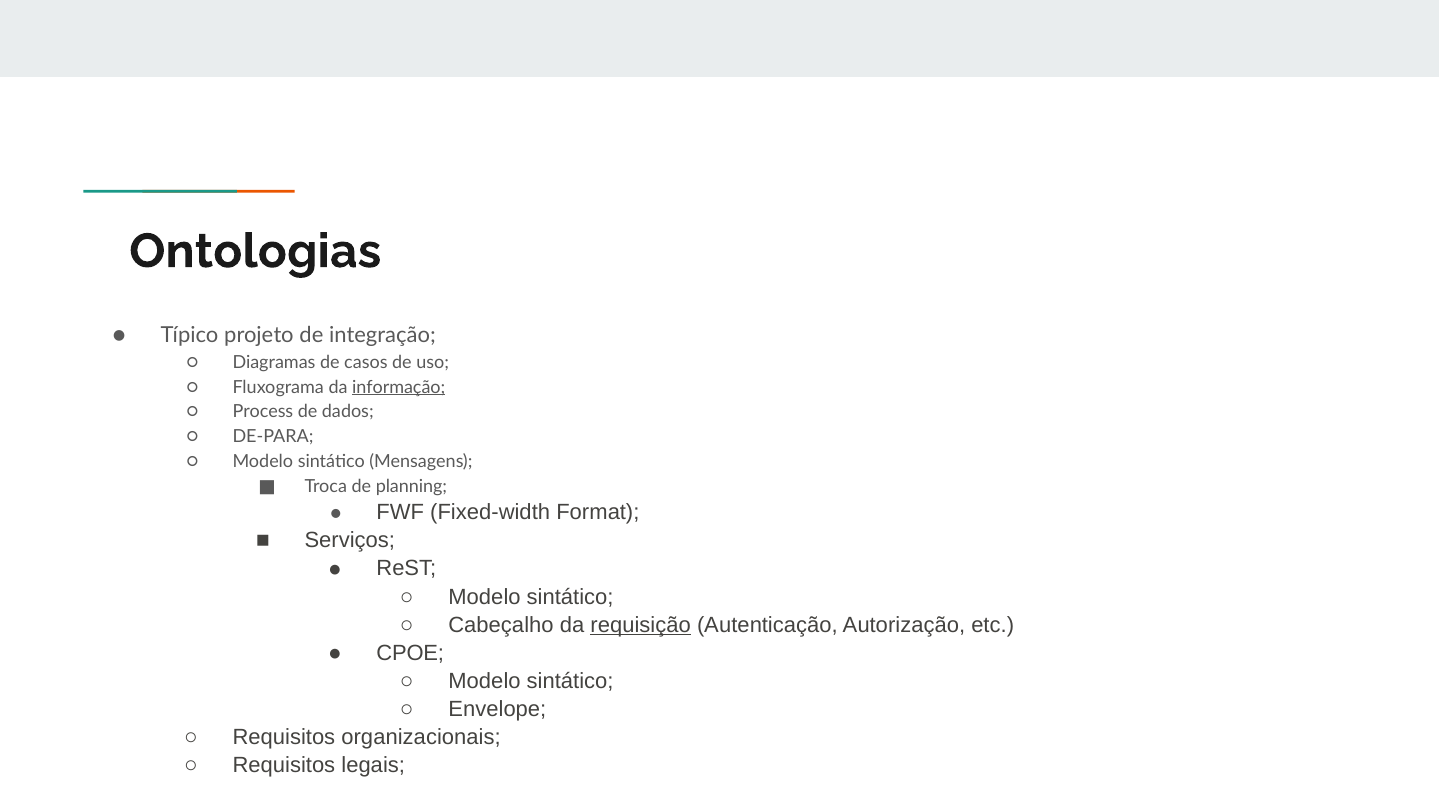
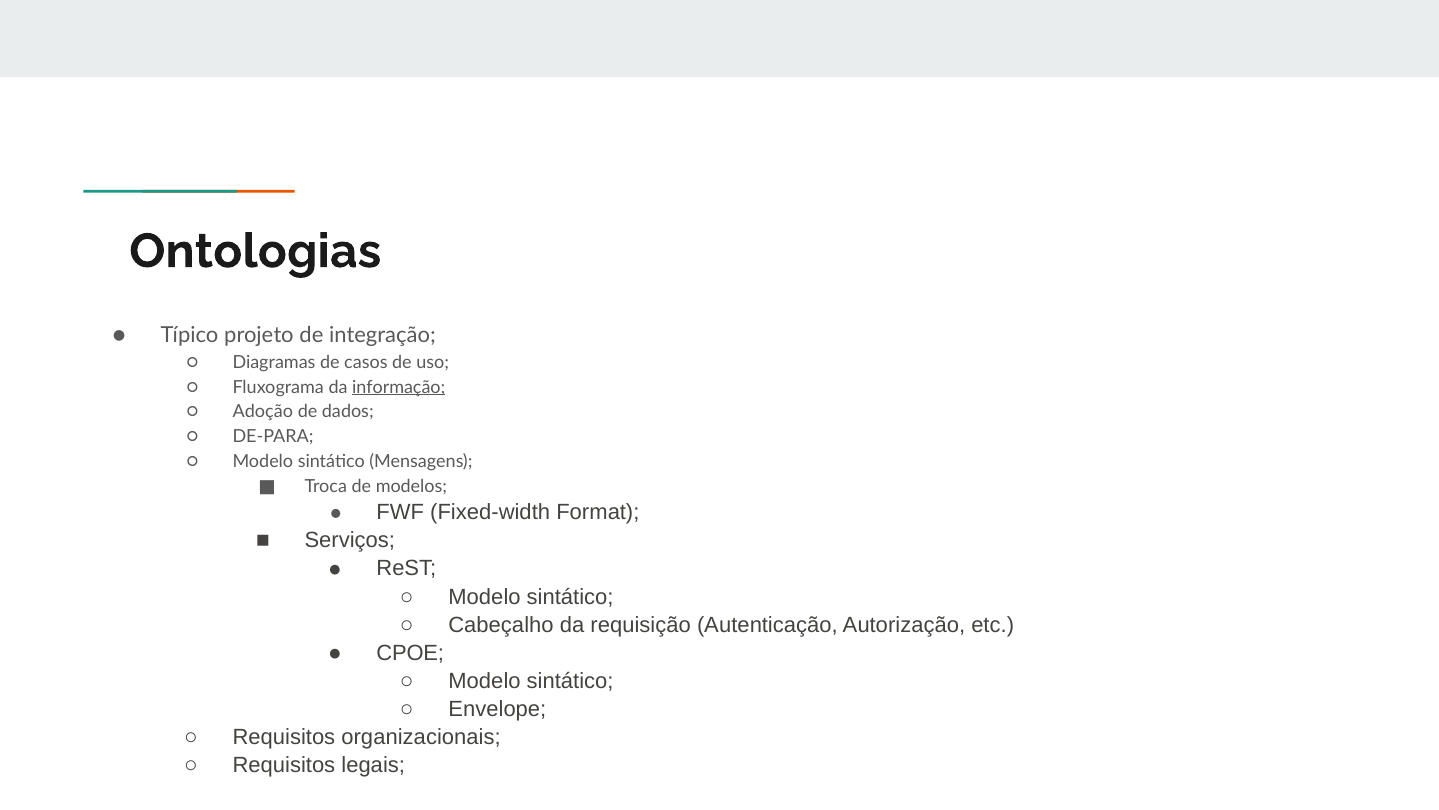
Process: Process -> Adoção
planning: planning -> modelos
requisição underline: present -> none
